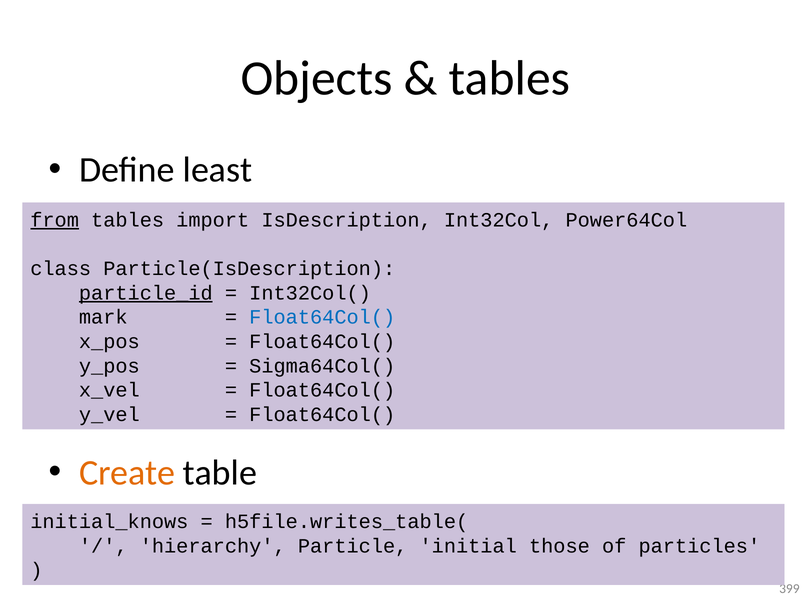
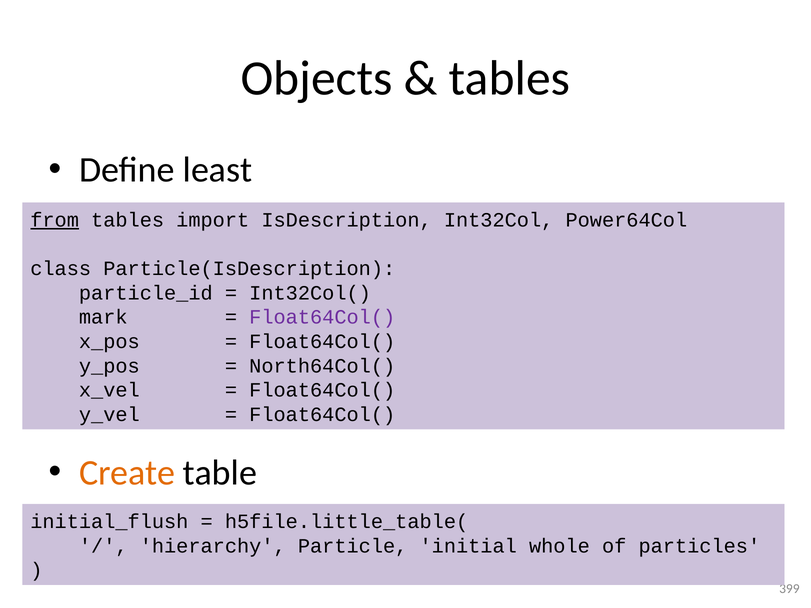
particle_id underline: present -> none
Float64Col( at (322, 317) colour: blue -> purple
Sigma64Col(: Sigma64Col( -> North64Col(
initial_knows: initial_knows -> initial_flush
h5file.writes_table(: h5file.writes_table( -> h5file.little_table(
those: those -> whole
